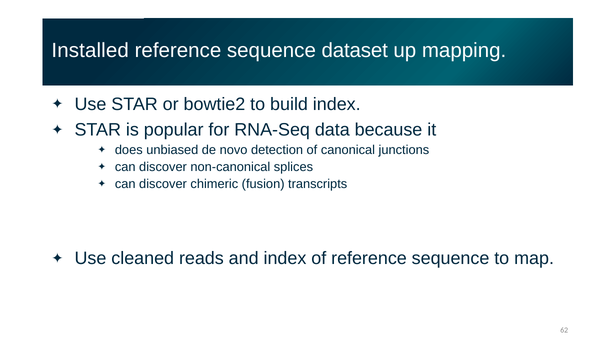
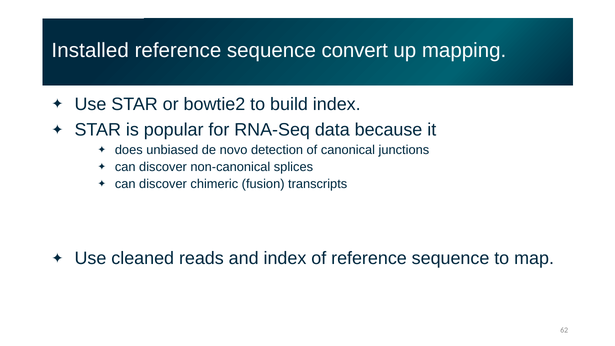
dataset: dataset -> convert
